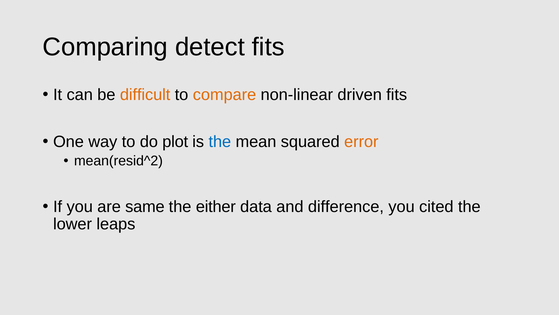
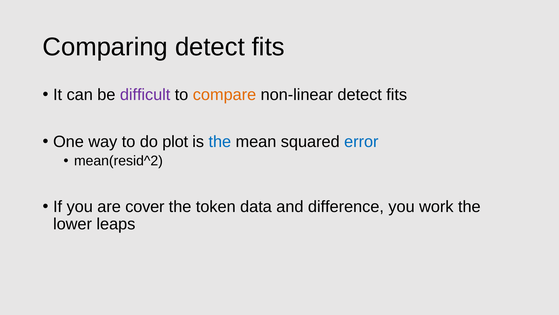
difficult colour: orange -> purple
non-linear driven: driven -> detect
error colour: orange -> blue
same: same -> cover
either: either -> token
cited: cited -> work
